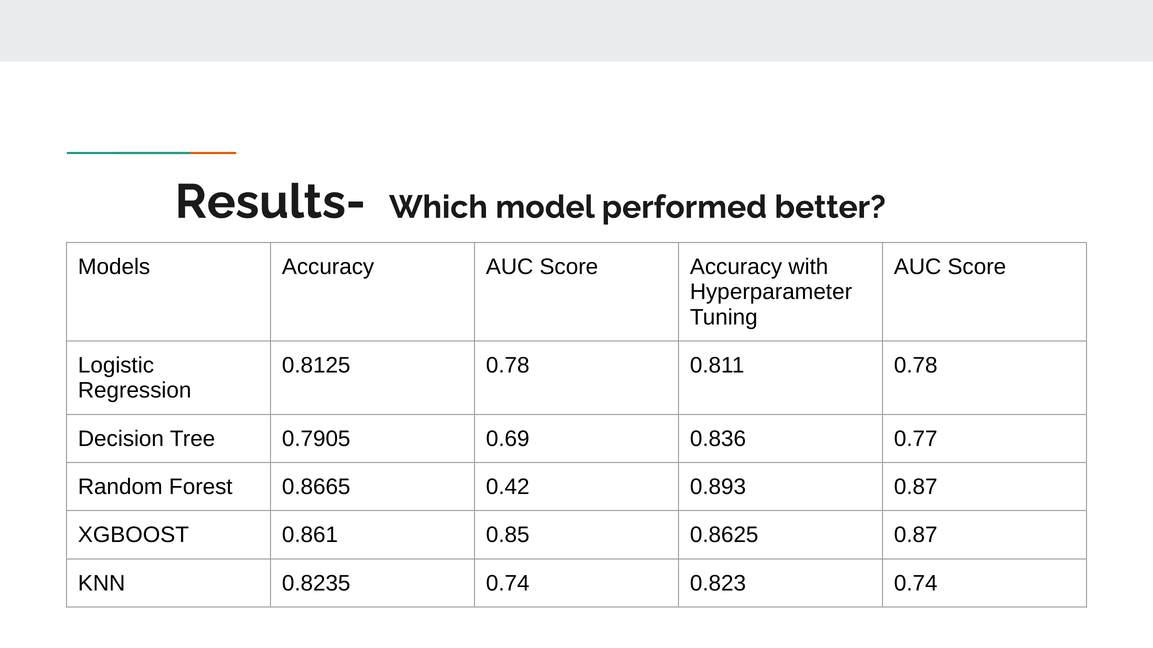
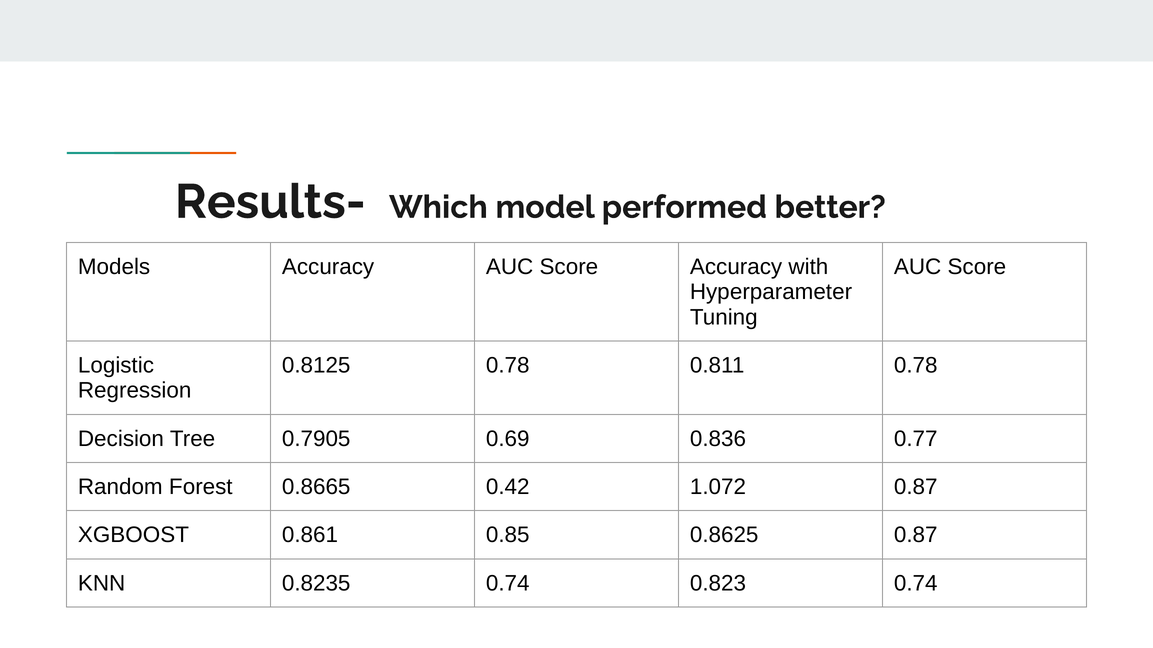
0.893: 0.893 -> 1.072
